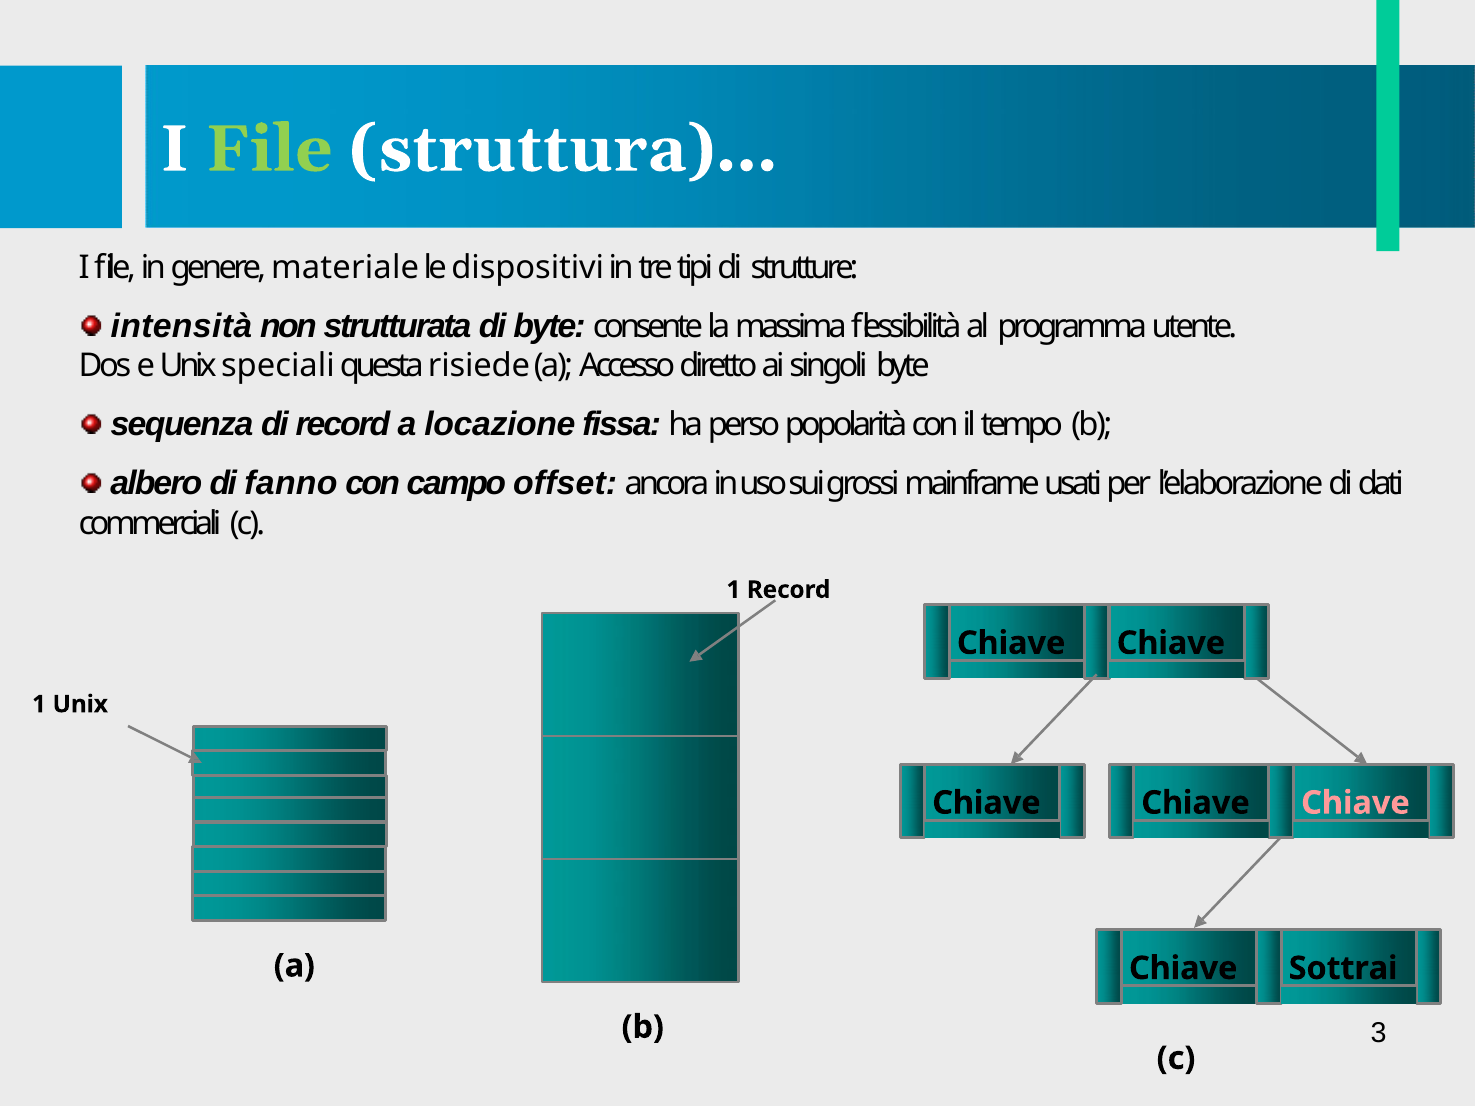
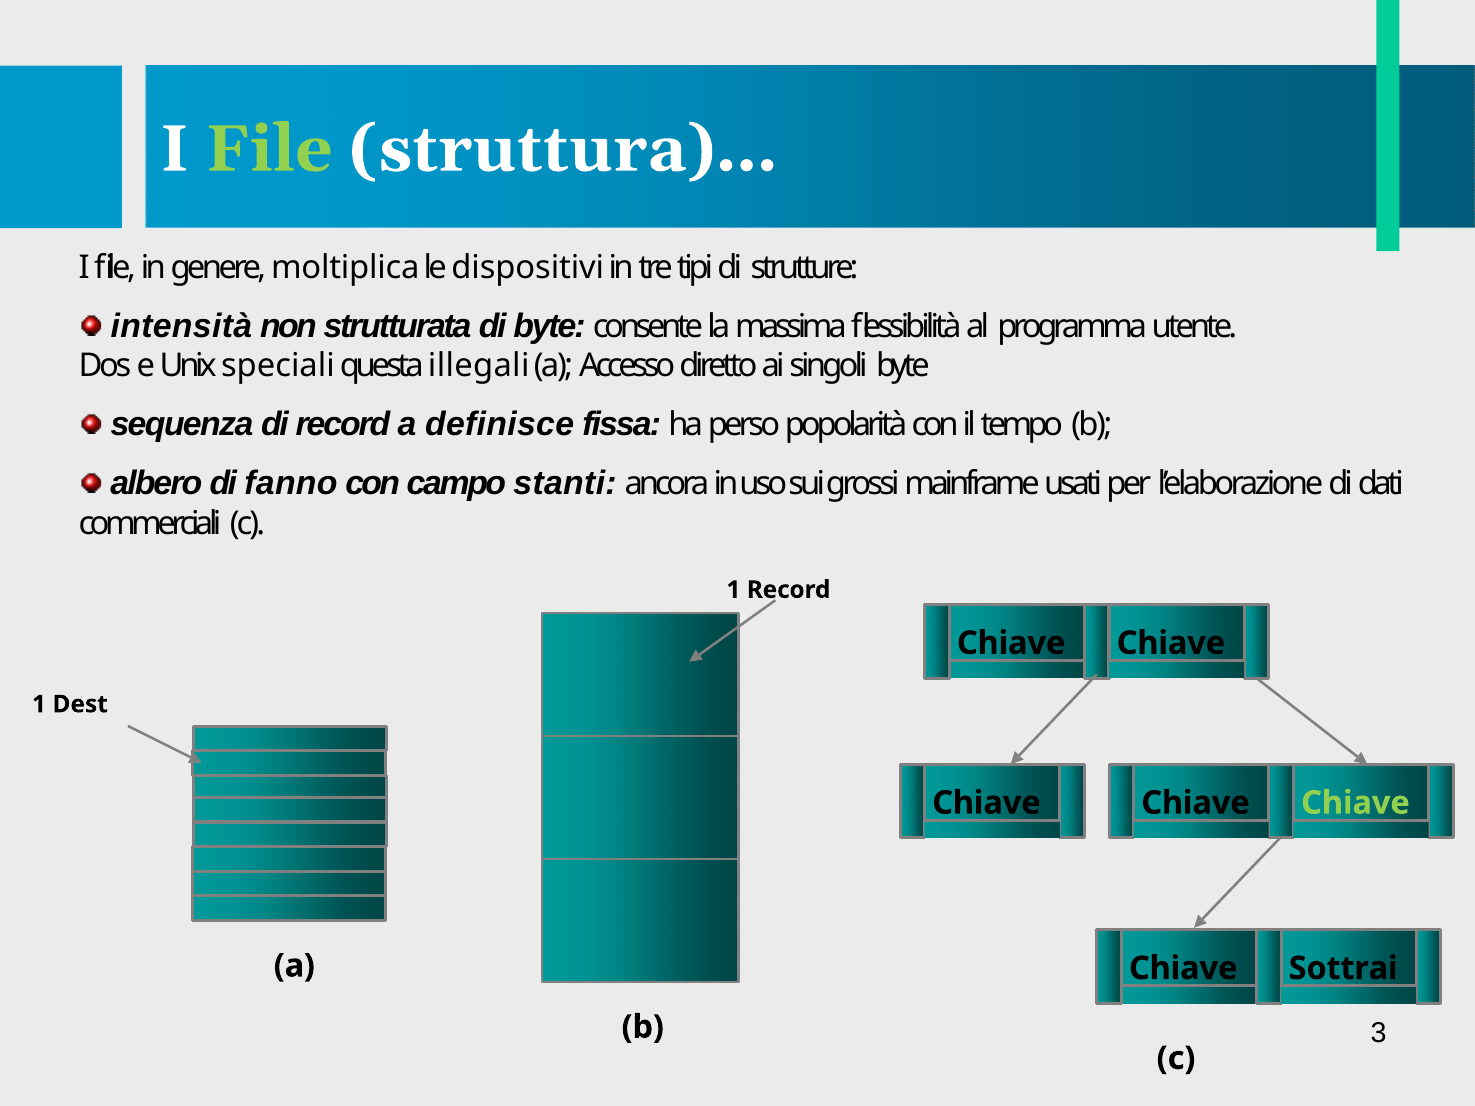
materiale: materiale -> moltiplica
risiede: risiede -> illegali
locazione: locazione -> definisce
offset: offset -> stanti
1 Unix: Unix -> Dest
Chiave at (1355, 803) colour: pink -> light green
